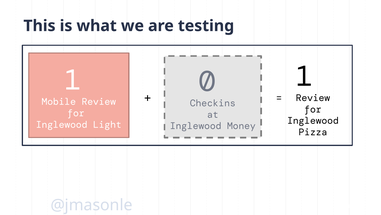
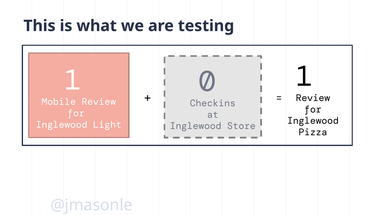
Money: Money -> Store
